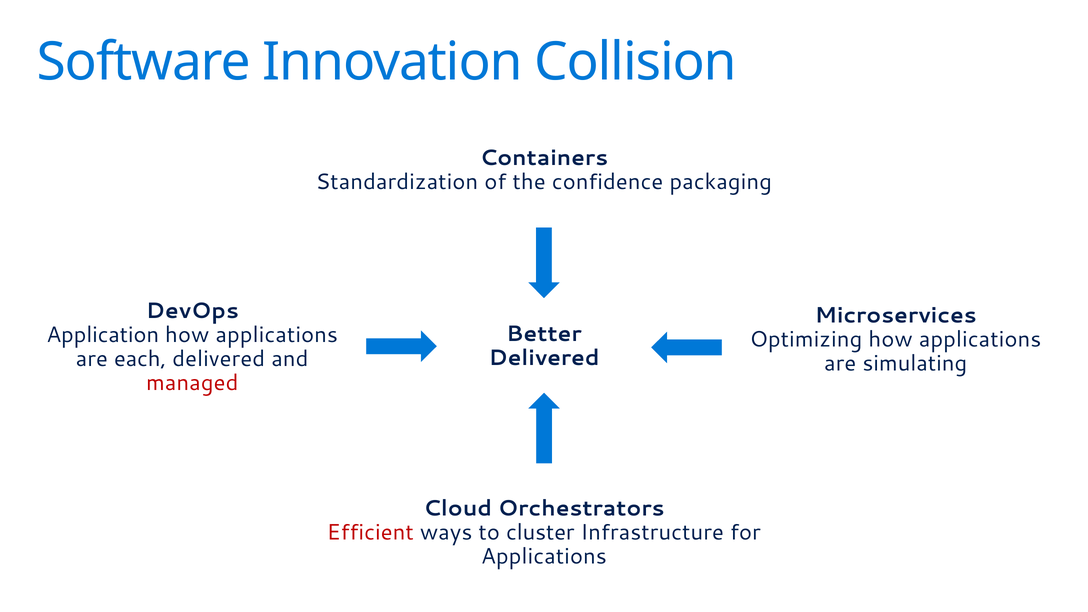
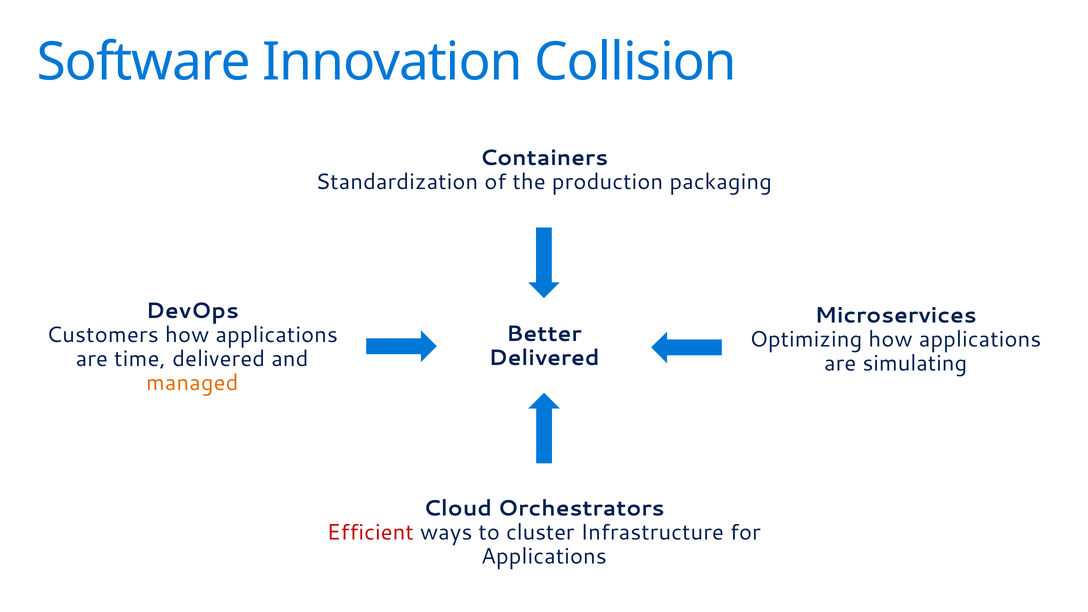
confidence: confidence -> production
Application: Application -> Customers
each: each -> time
managed colour: red -> orange
